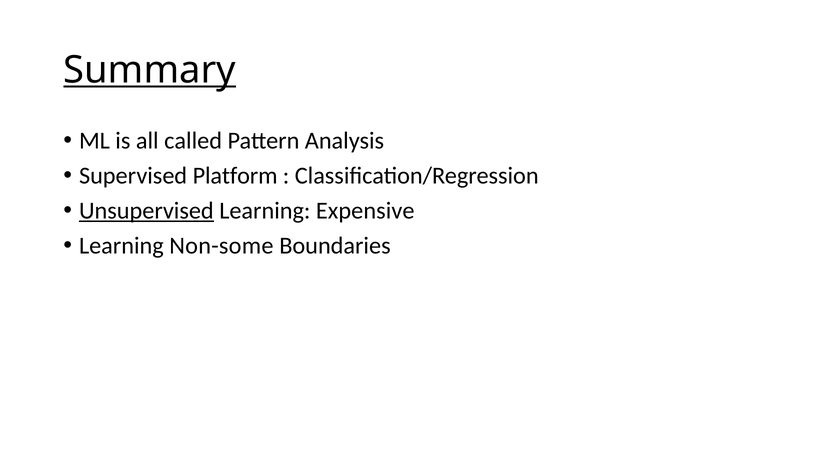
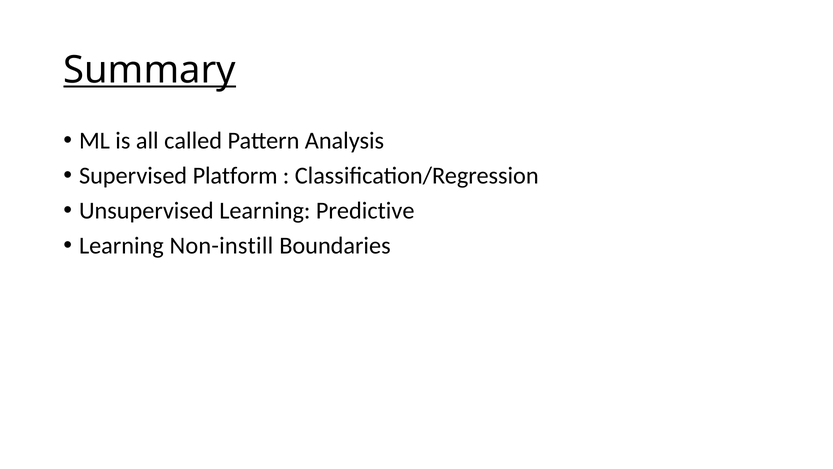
Unsupervised underline: present -> none
Expensive: Expensive -> Predictive
Non-some: Non-some -> Non-instill
